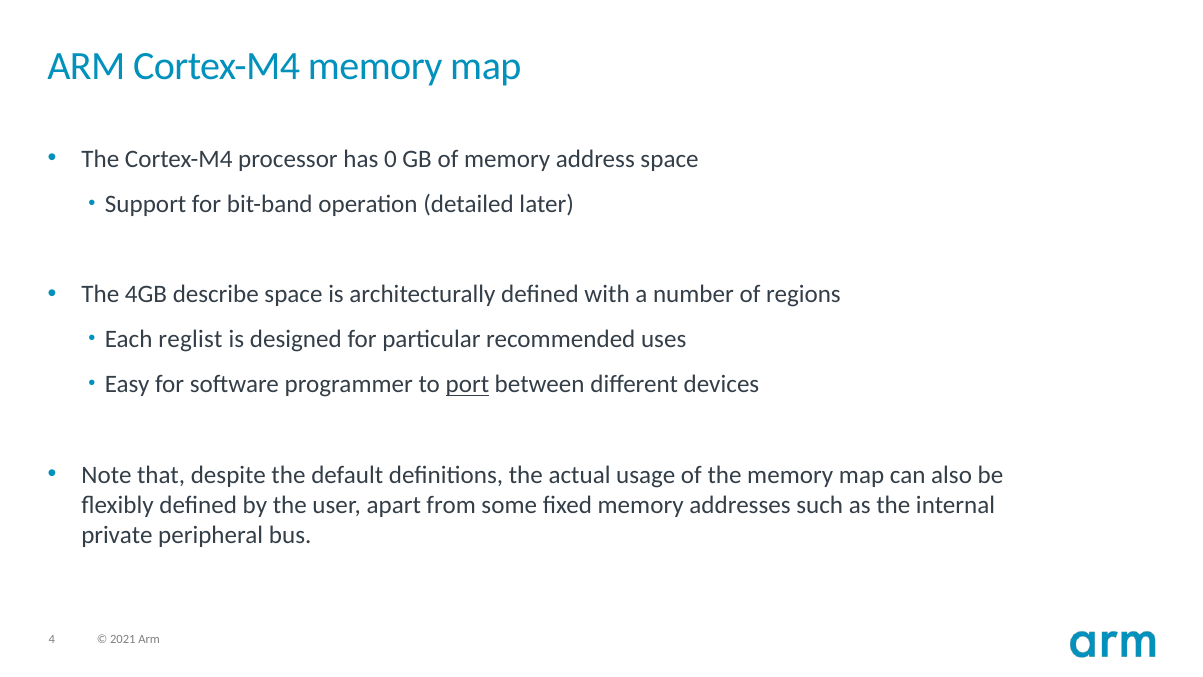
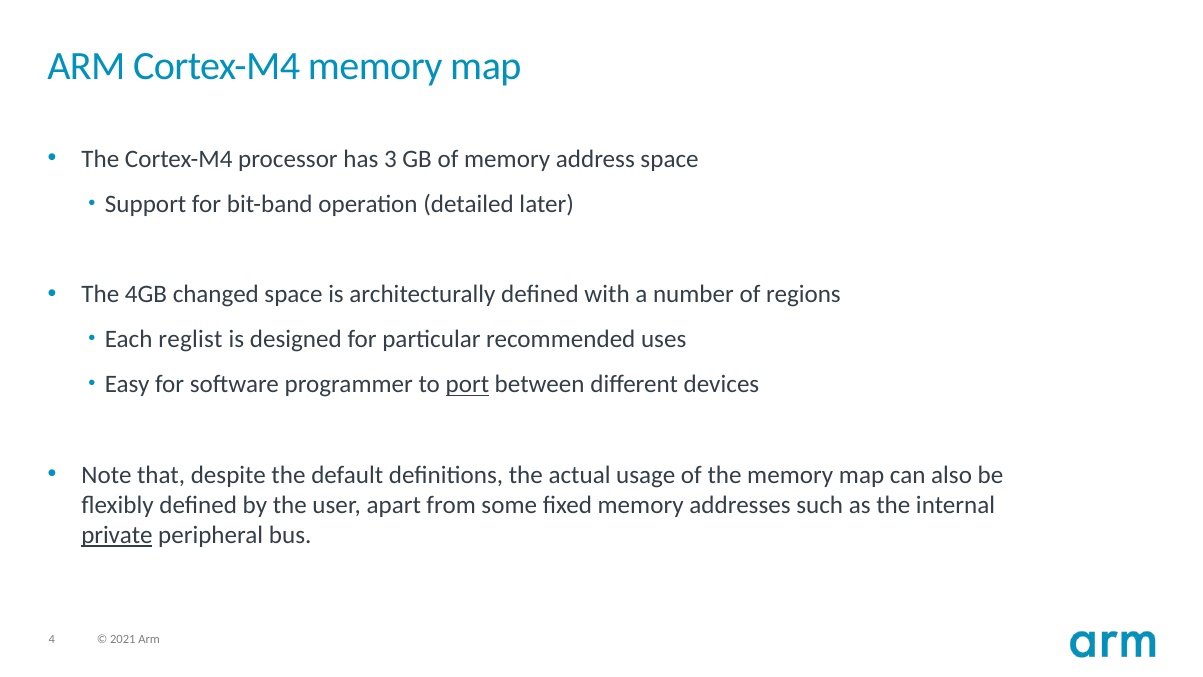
0: 0 -> 3
describe: describe -> changed
private underline: none -> present
